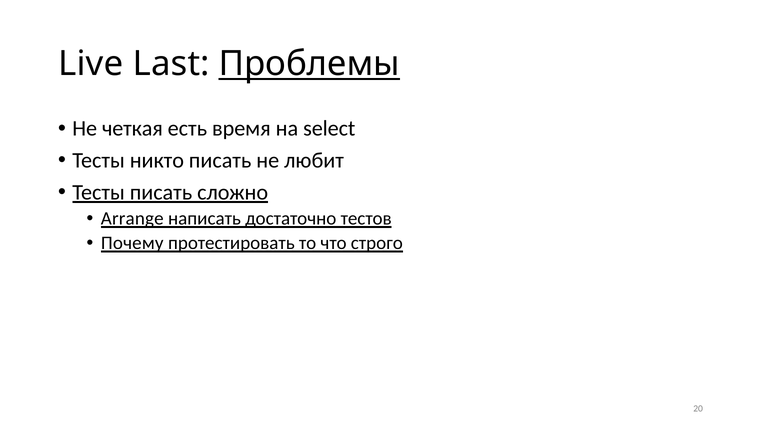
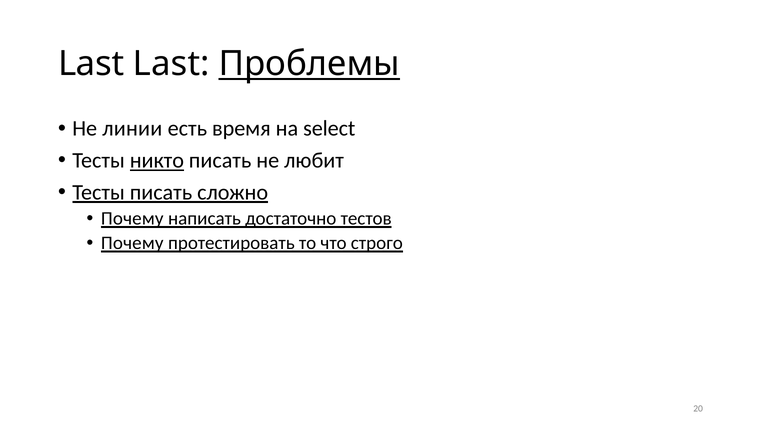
Live at (91, 64): Live -> Last
четкая: четкая -> линии
никто underline: none -> present
Arrange at (132, 219): Arrange -> Почему
